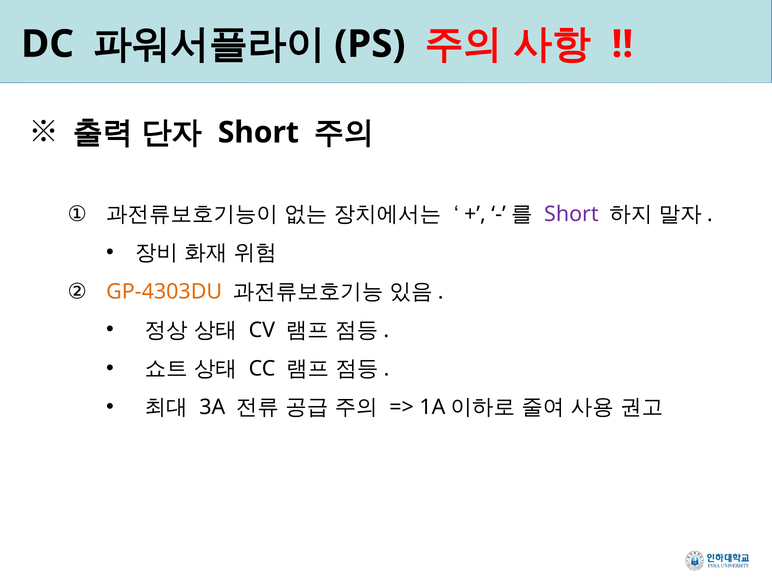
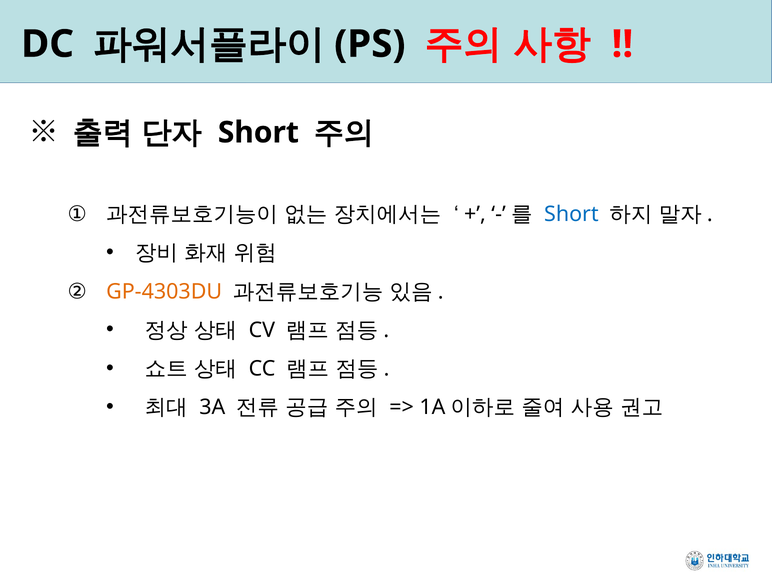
Short at (571, 214) colour: purple -> blue
